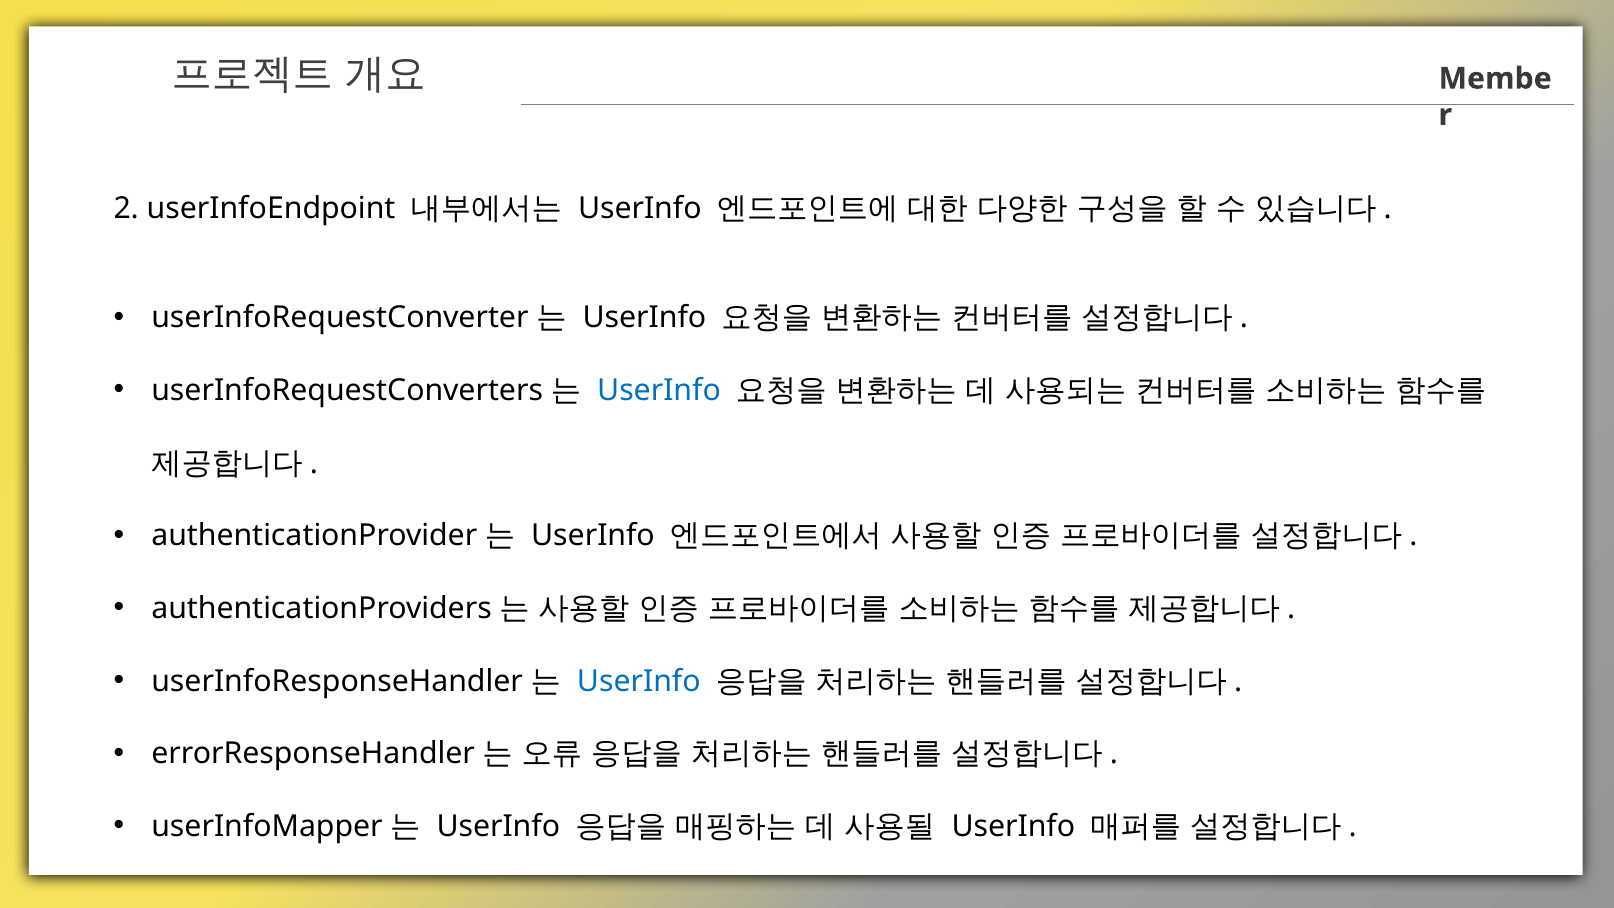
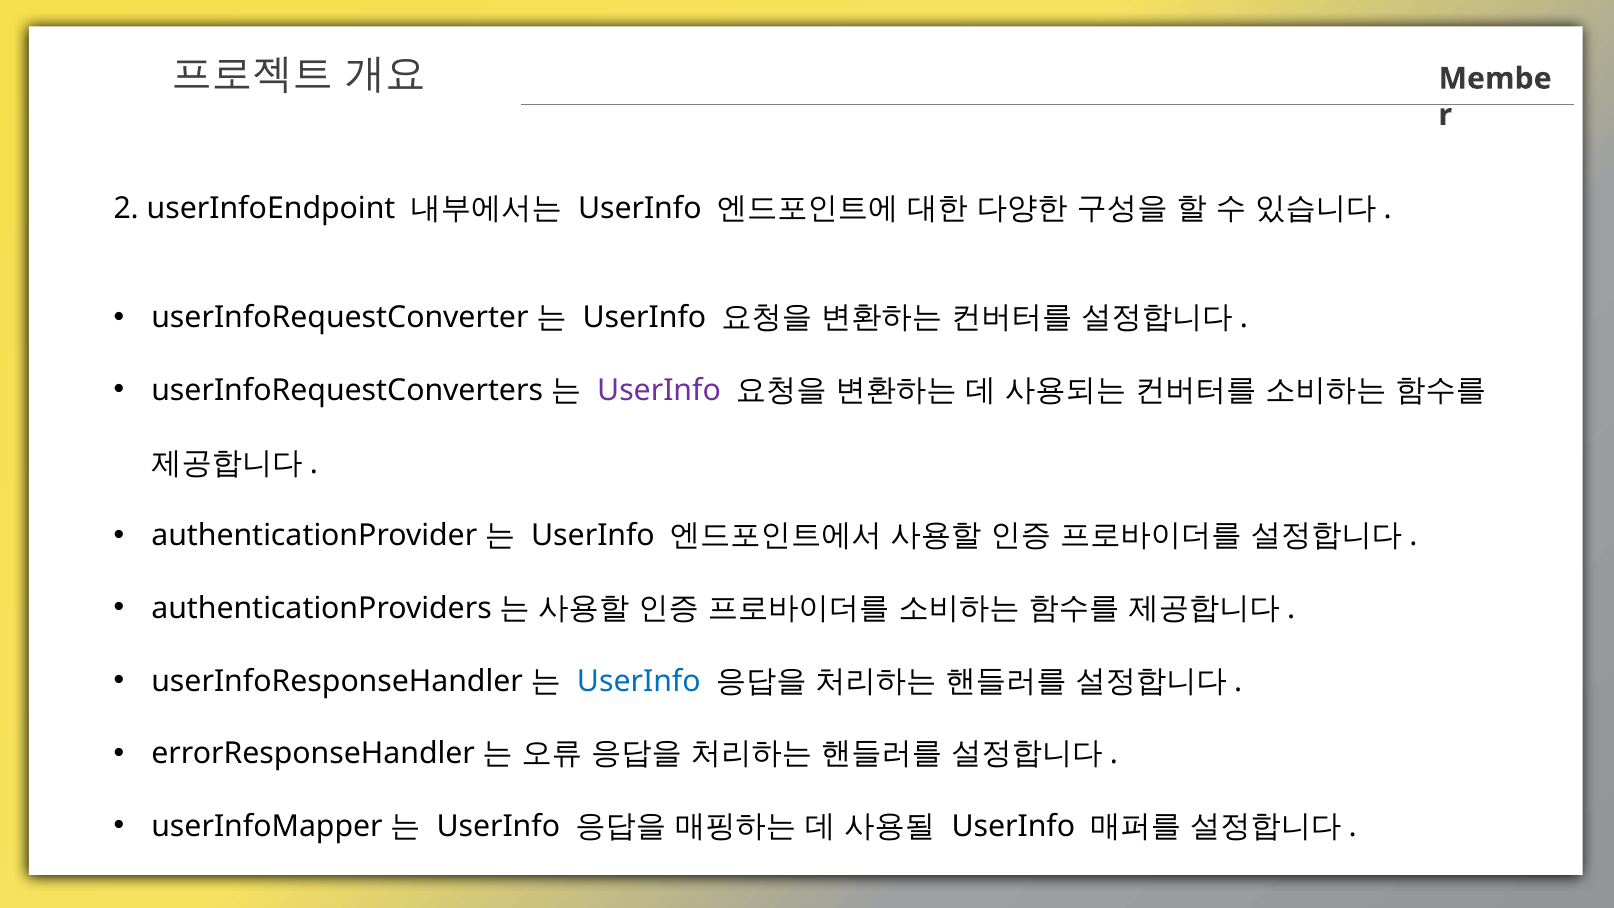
UserInfo at (659, 391) colour: blue -> purple
